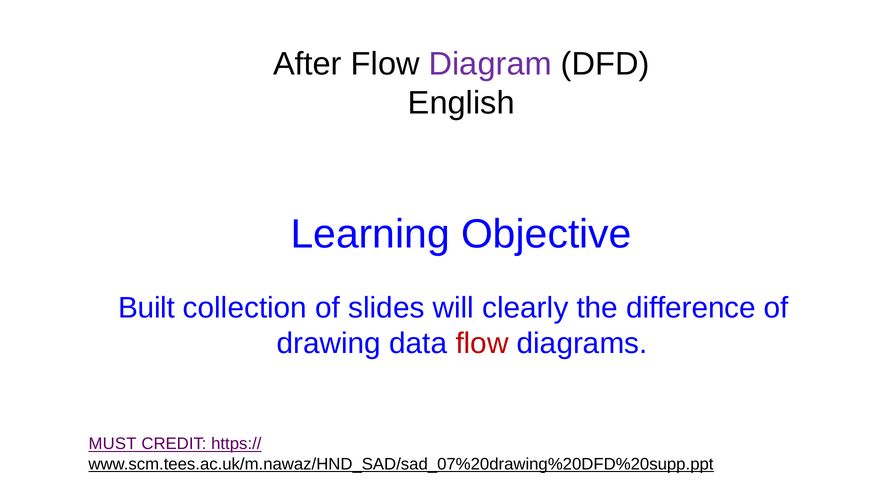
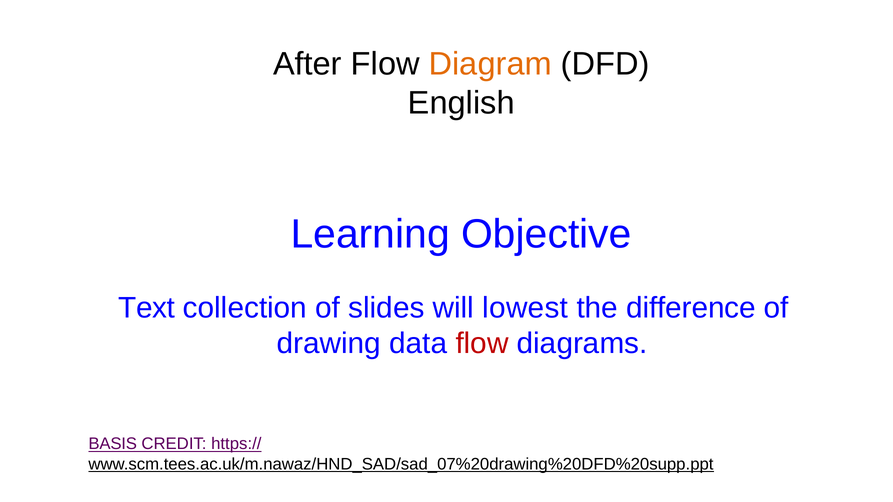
Diagram colour: purple -> orange
Built: Built -> Text
clearly: clearly -> lowest
MUST: MUST -> BASIS
